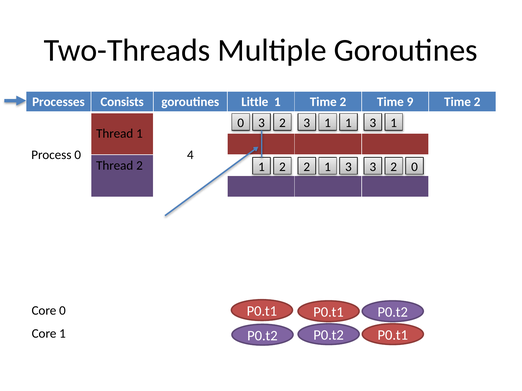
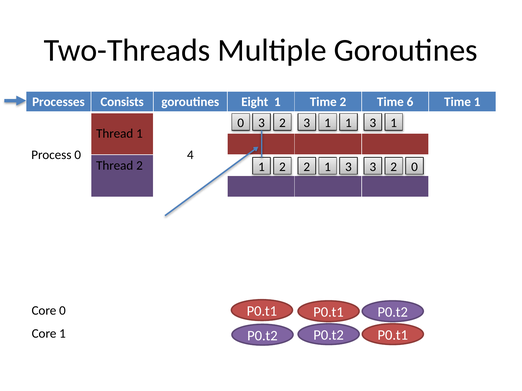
Little: Little -> Eight
9: 9 -> 6
2 at (477, 102): 2 -> 1
